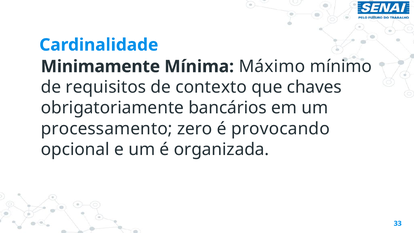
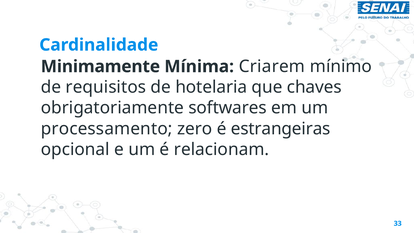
Máximo: Máximo -> Criarem
contexto: contexto -> hotelaria
bancários: bancários -> softwares
provocando: provocando -> estrangeiras
organizada: organizada -> relacionam
